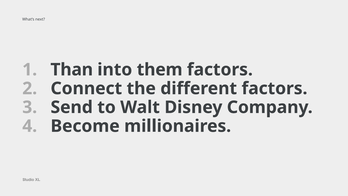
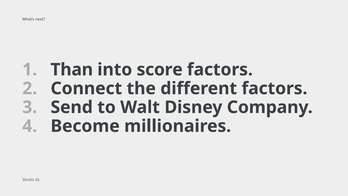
them: them -> score
